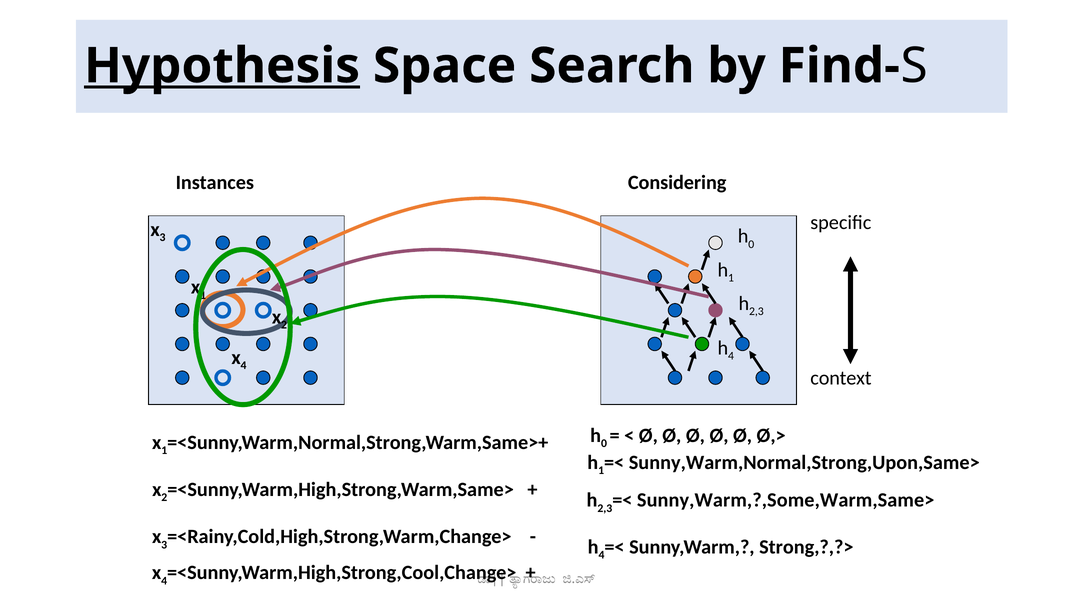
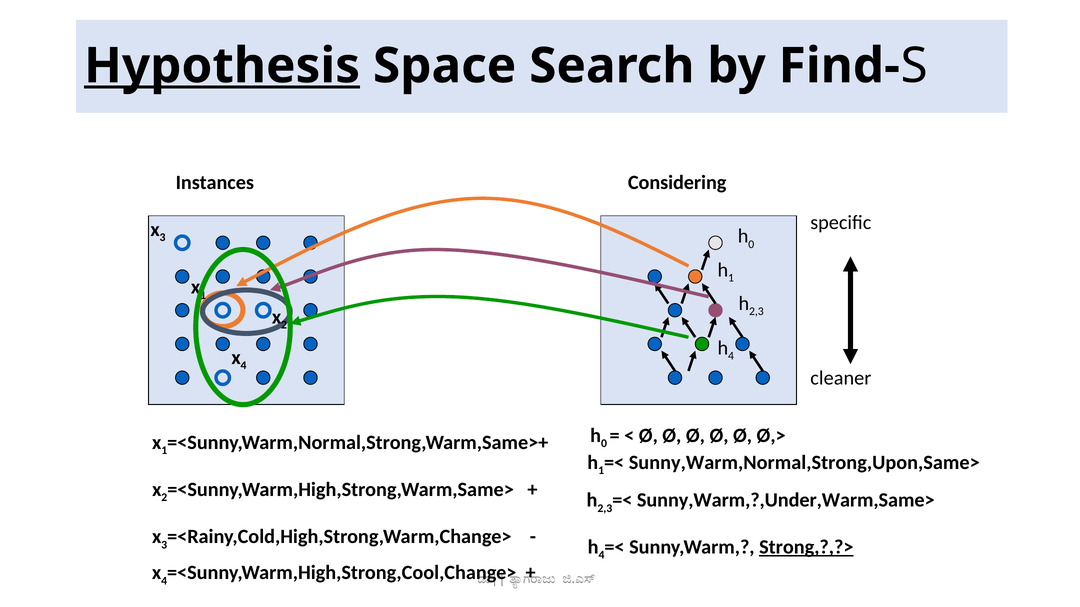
context: context -> cleaner
Sunny,Warm,?,Some,Warm,Same>: Sunny,Warm,?,Some,Warm,Same> -> Sunny,Warm,?,Under,Warm,Same>
Strong,?,?> underline: none -> present
